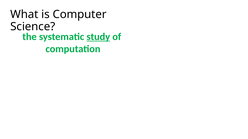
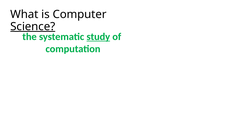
Science underline: none -> present
